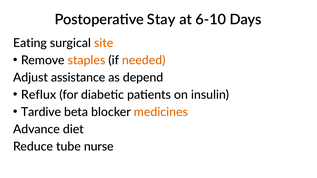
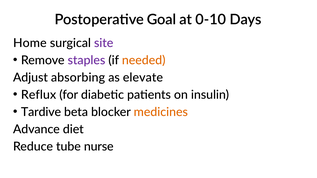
Stay: Stay -> Goal
6-10: 6-10 -> 0-10
Eating: Eating -> Home
site colour: orange -> purple
staples colour: orange -> purple
assistance: assistance -> absorbing
depend: depend -> elevate
